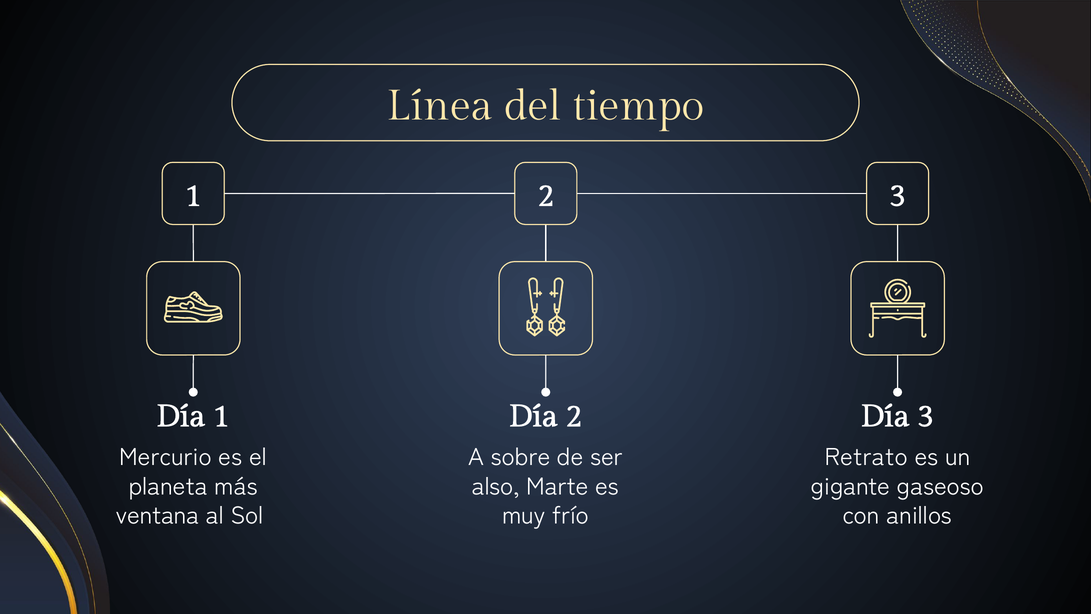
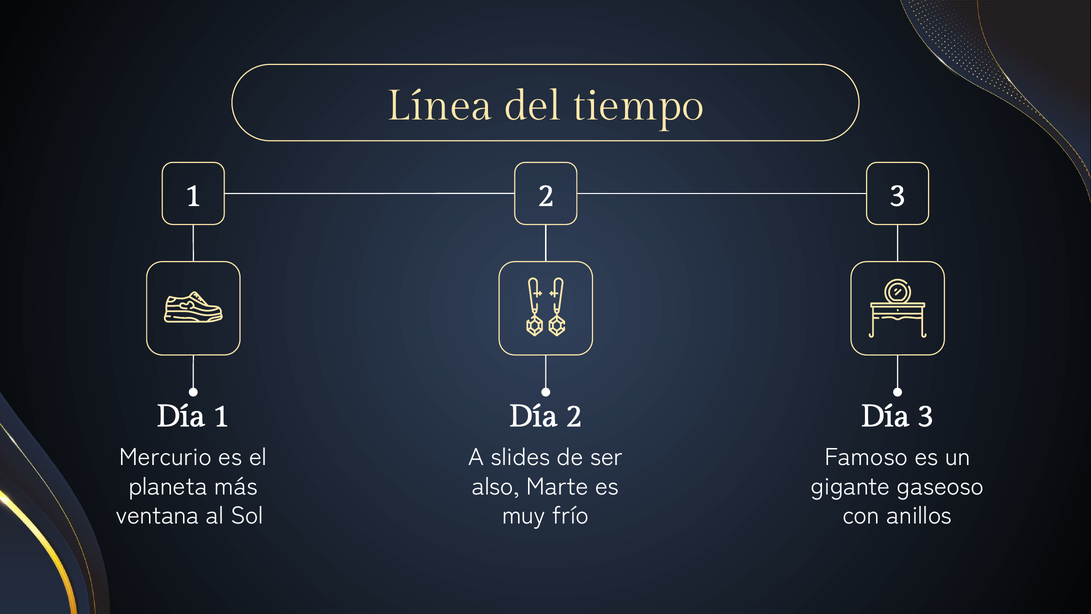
sobre: sobre -> slides
Retrato: Retrato -> Famoso
